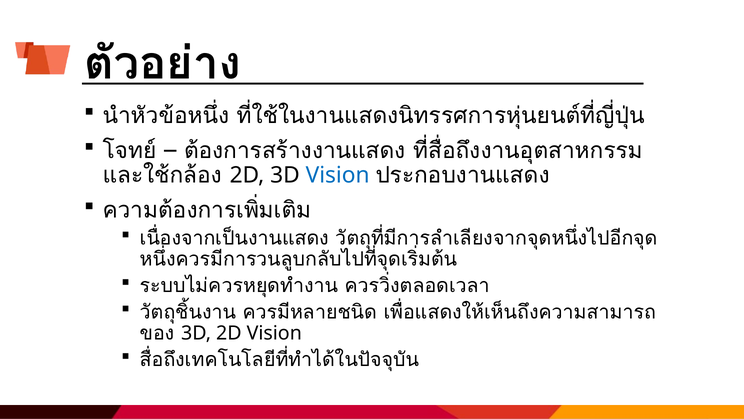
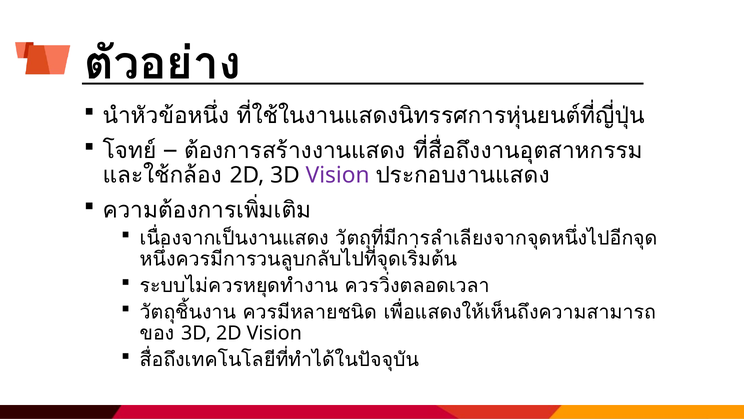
Vision at (338, 175) colour: blue -> purple
